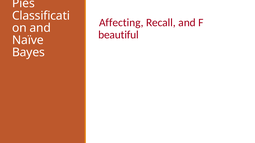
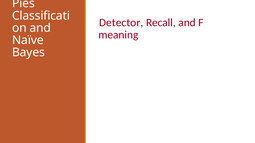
Affecting: Affecting -> Detector
beautiful: beautiful -> meaning
